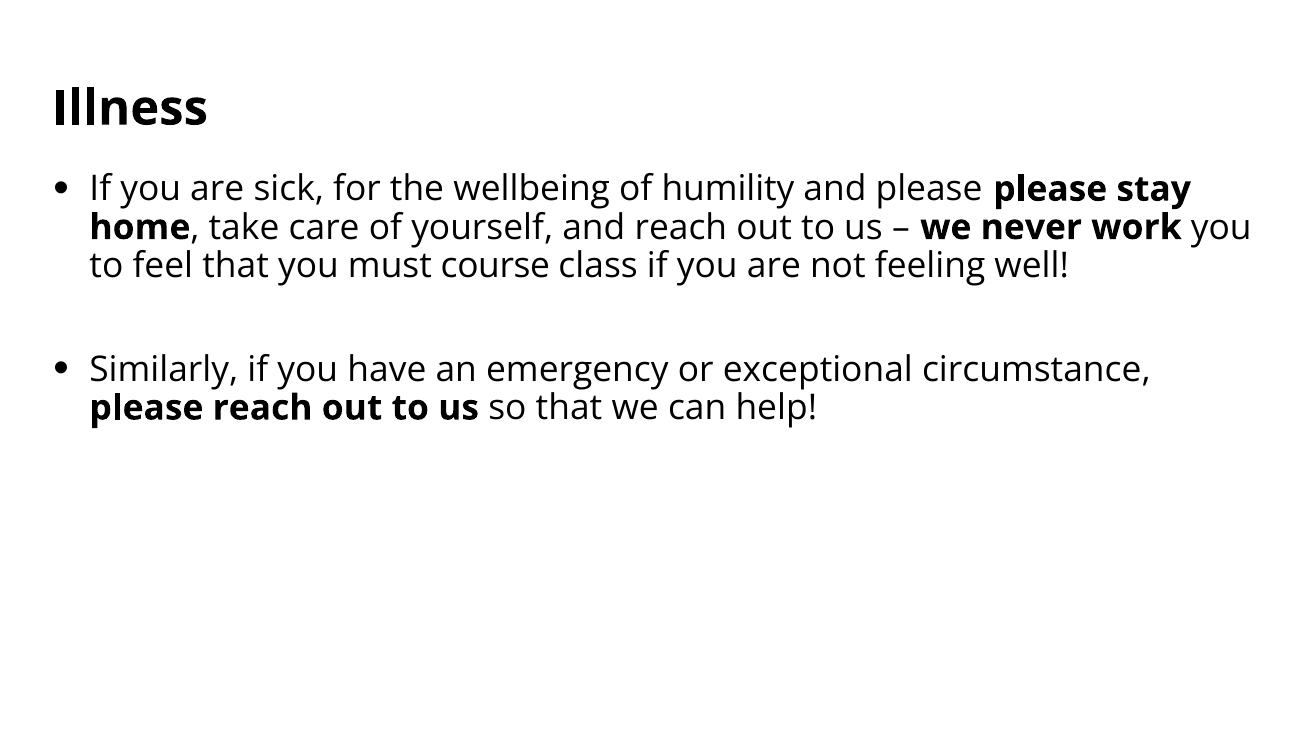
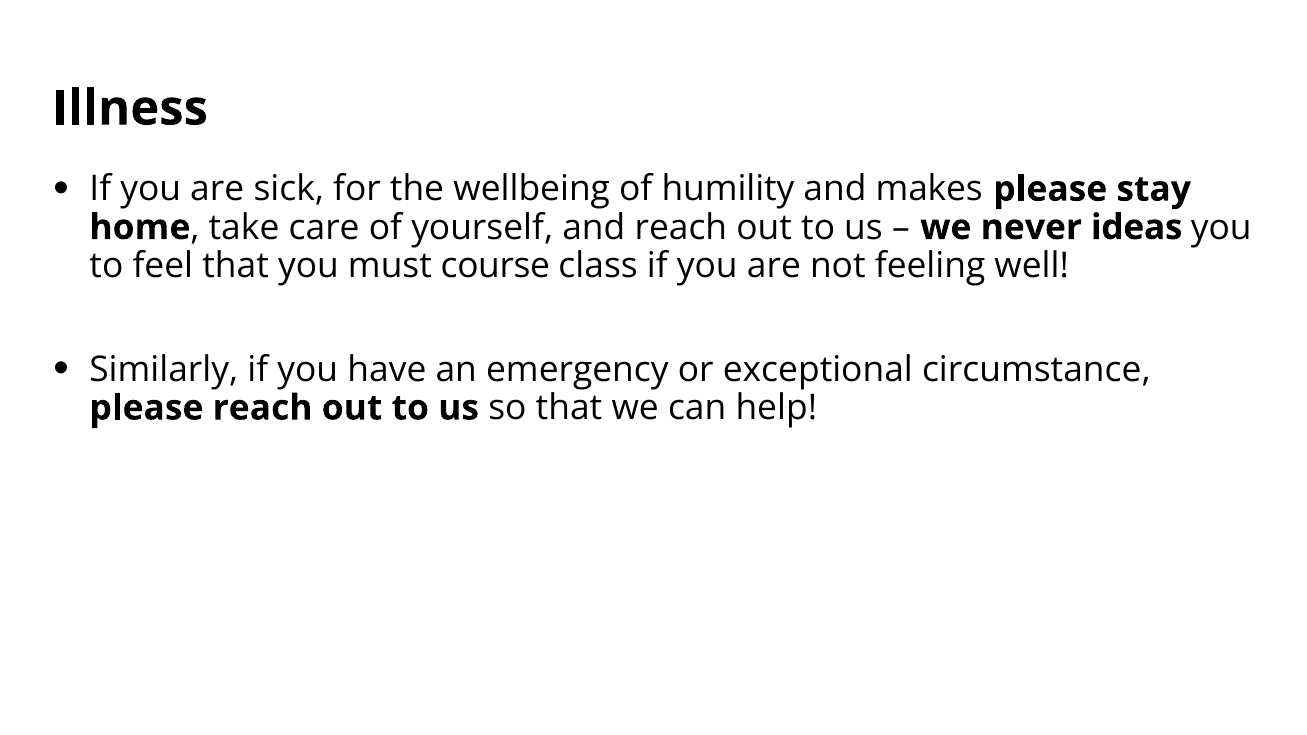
and please: please -> makes
work: work -> ideas
